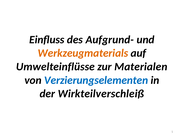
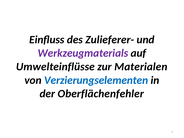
Aufgrund-: Aufgrund- -> Zulieferer-
Werkzeugmaterials colour: orange -> purple
Wirkteilverschleiß: Wirkteilverschleiß -> Oberflächenfehler
